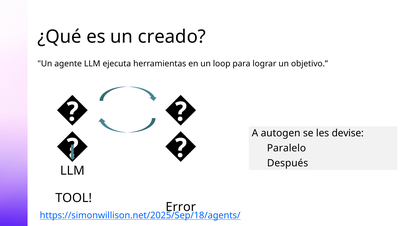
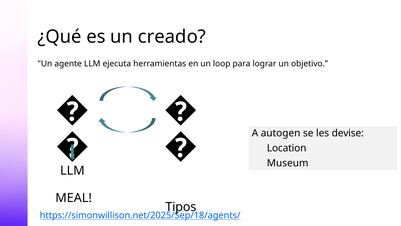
Paralelo: Paralelo -> Location
Después: Después -> Museum
TOOL: TOOL -> MEAL
Error: Error -> Tipos
